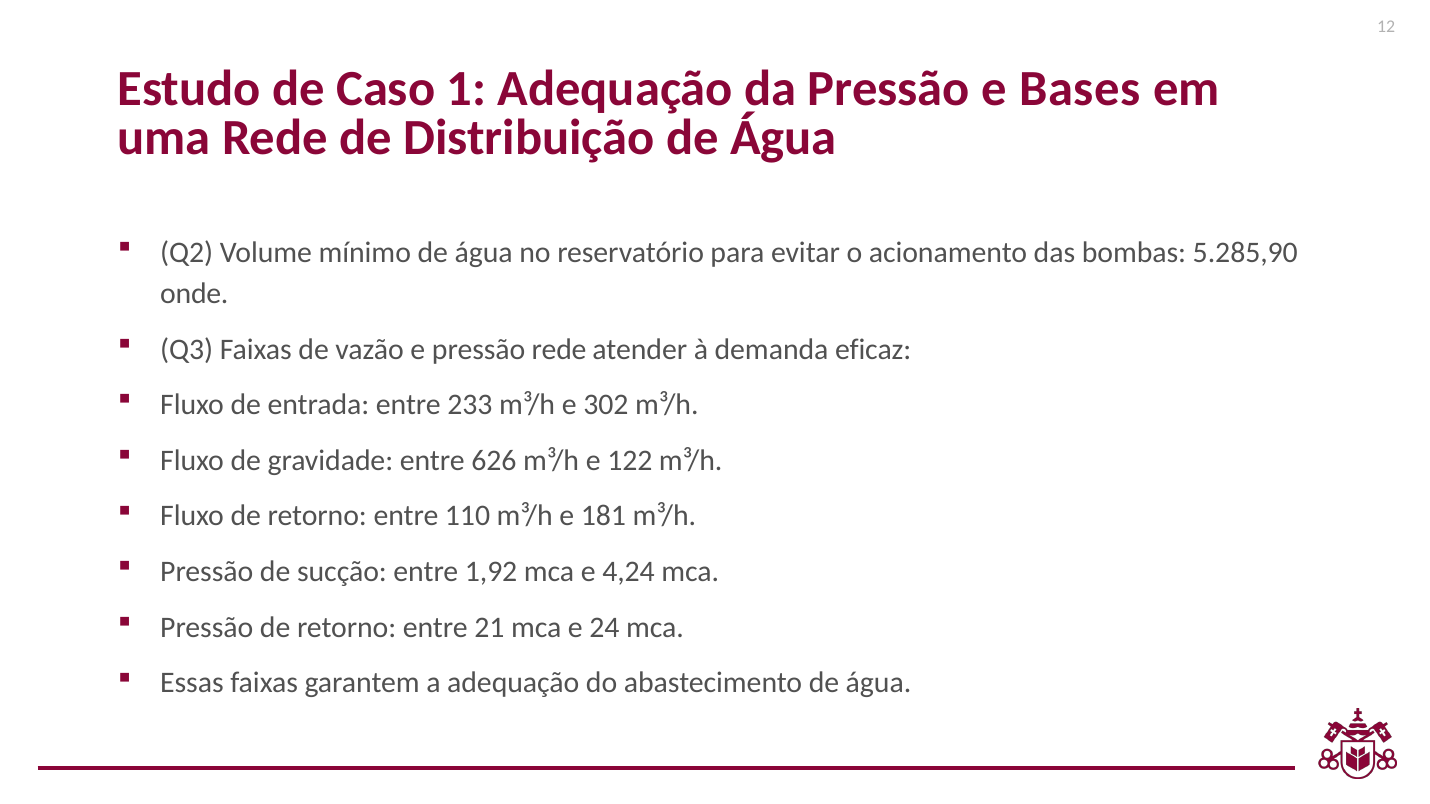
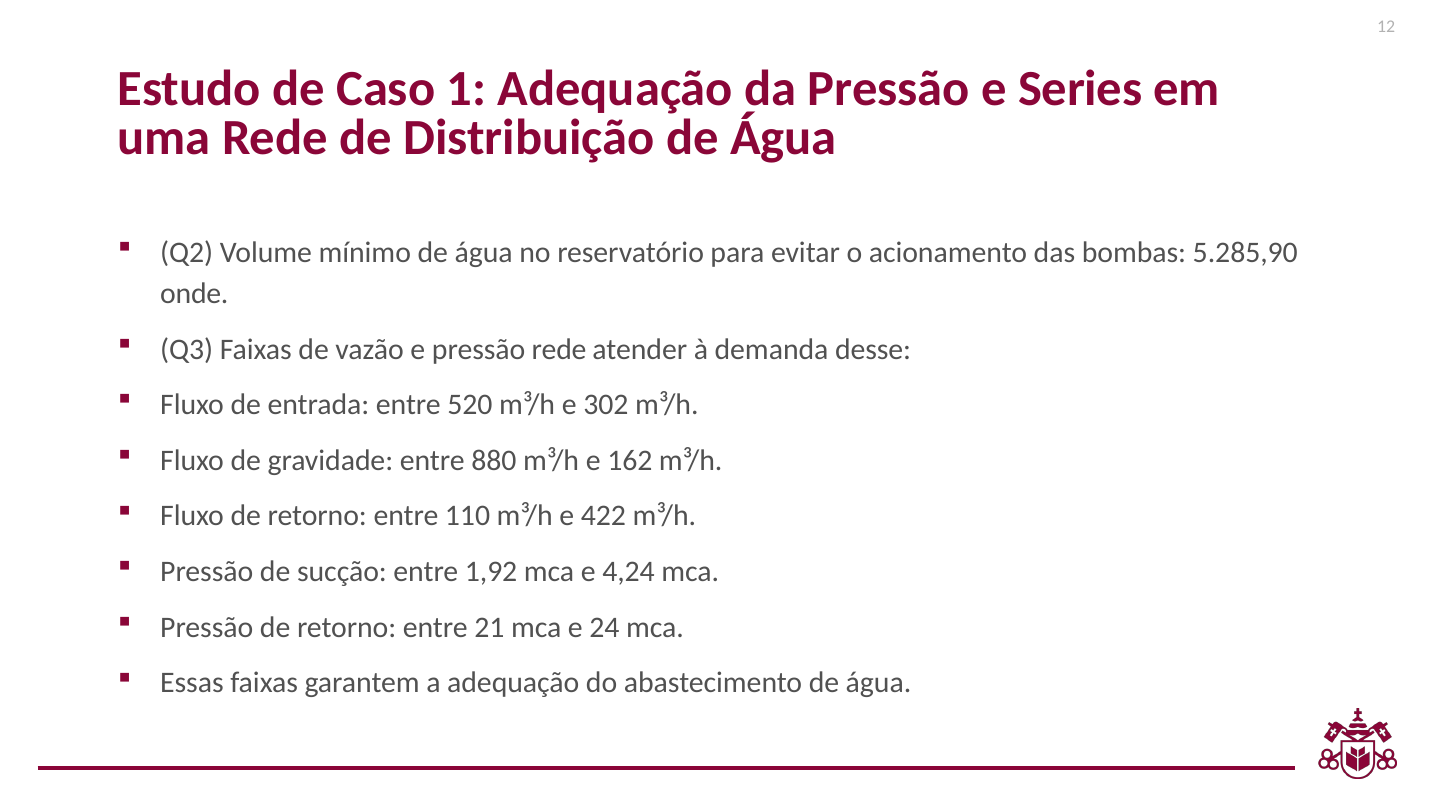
Bases: Bases -> Series
eficaz: eficaz -> desse
233: 233 -> 520
626: 626 -> 880
122: 122 -> 162
181: 181 -> 422
